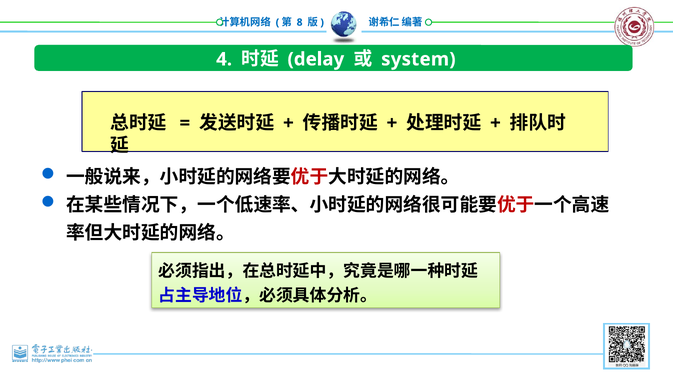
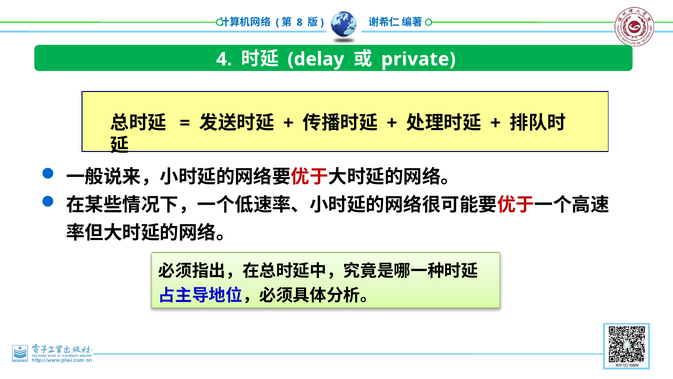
system: system -> private
